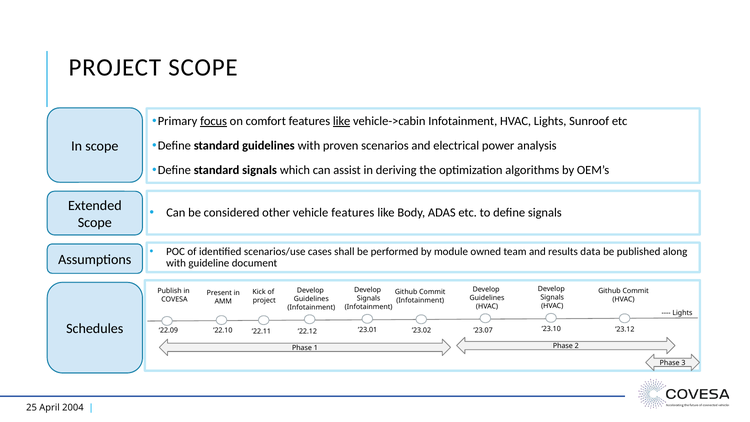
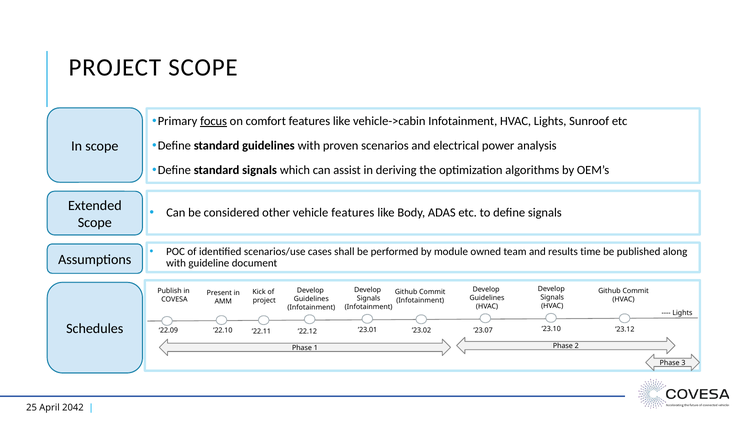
like at (342, 121) underline: present -> none
data: data -> time
2004: 2004 -> 2042
